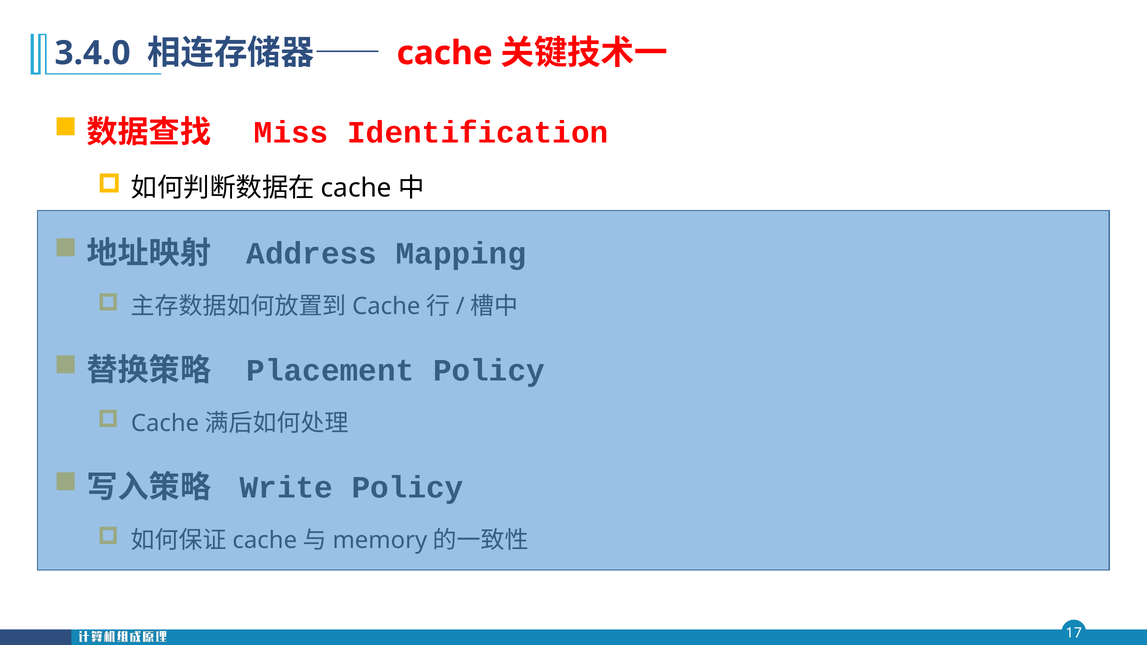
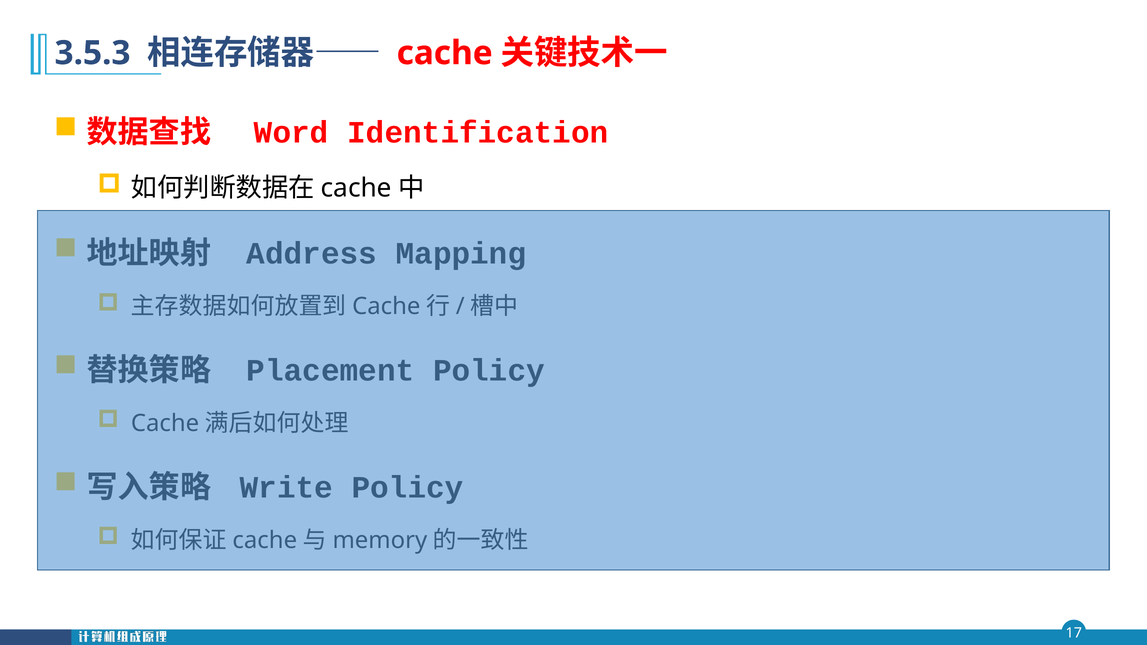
3.4.0: 3.4.0 -> 3.5.3
Miss: Miss -> Word
